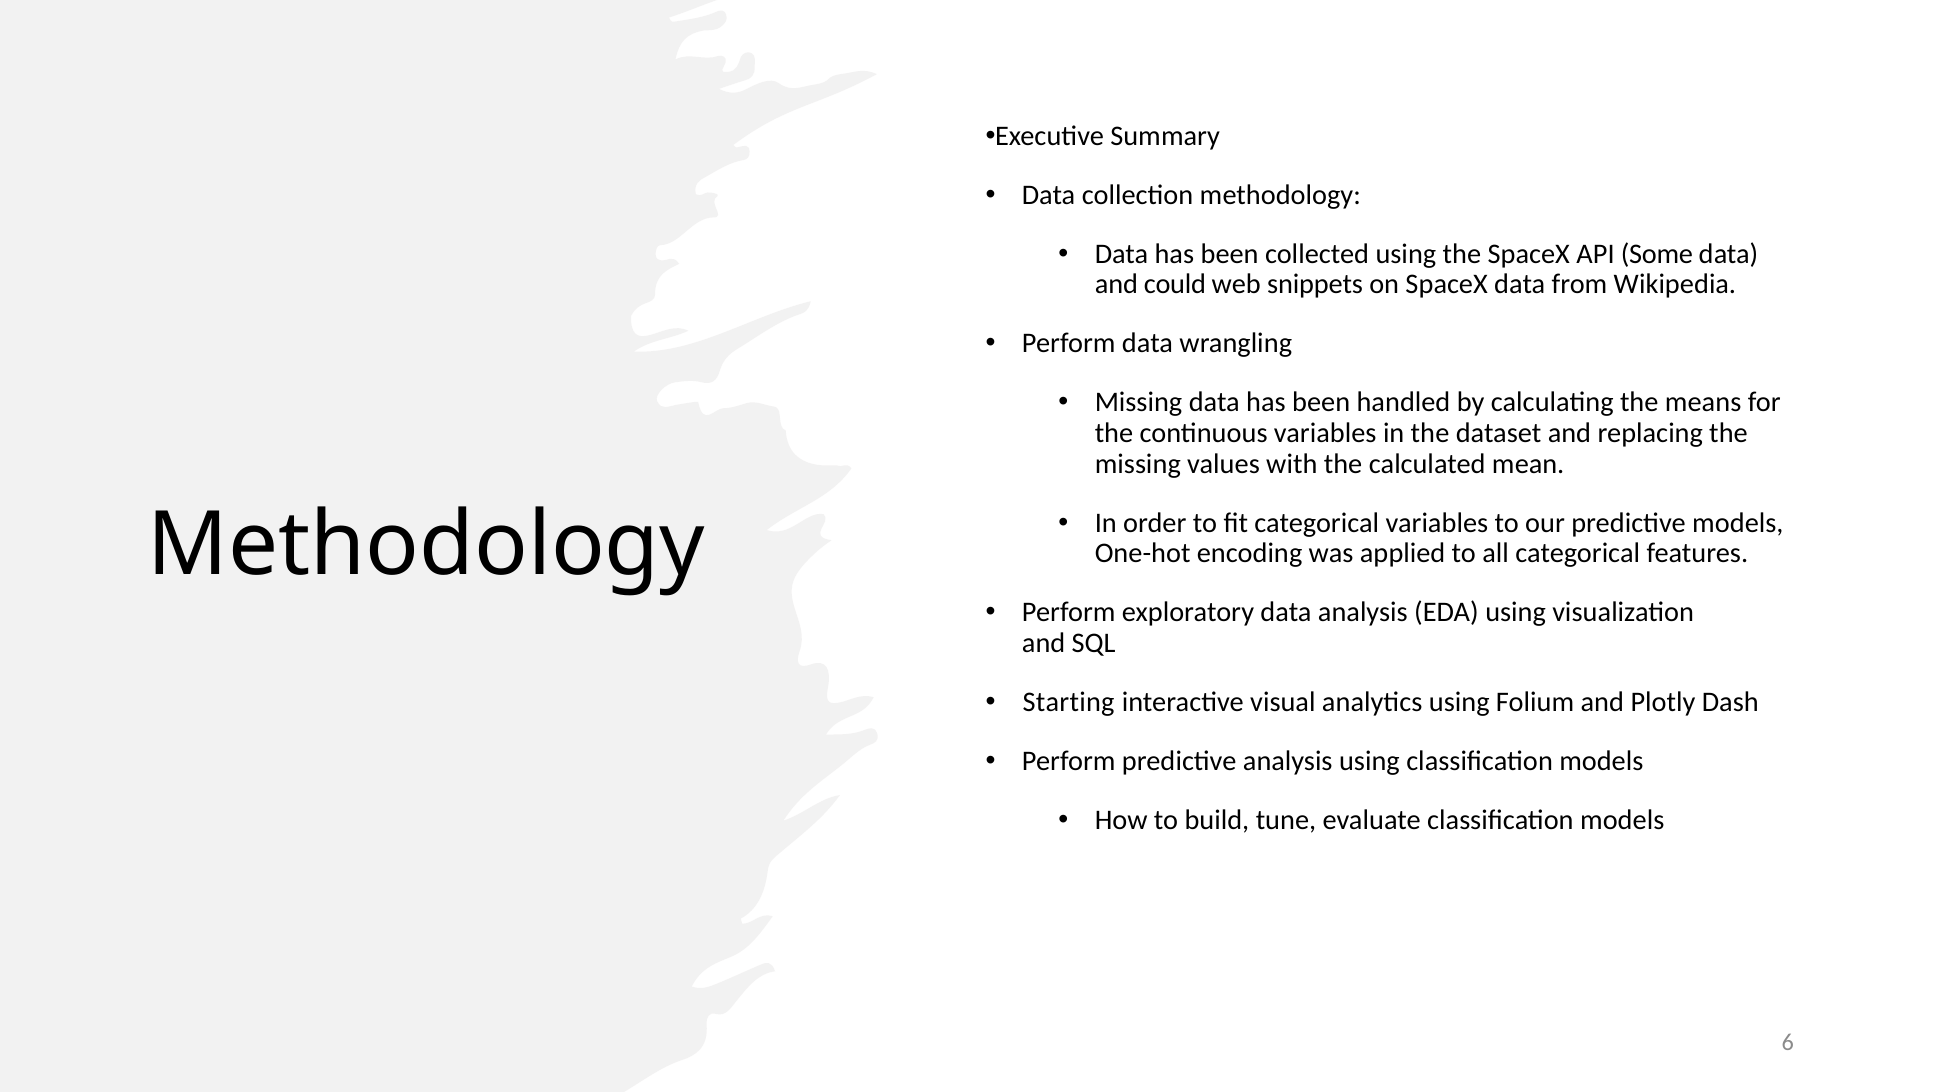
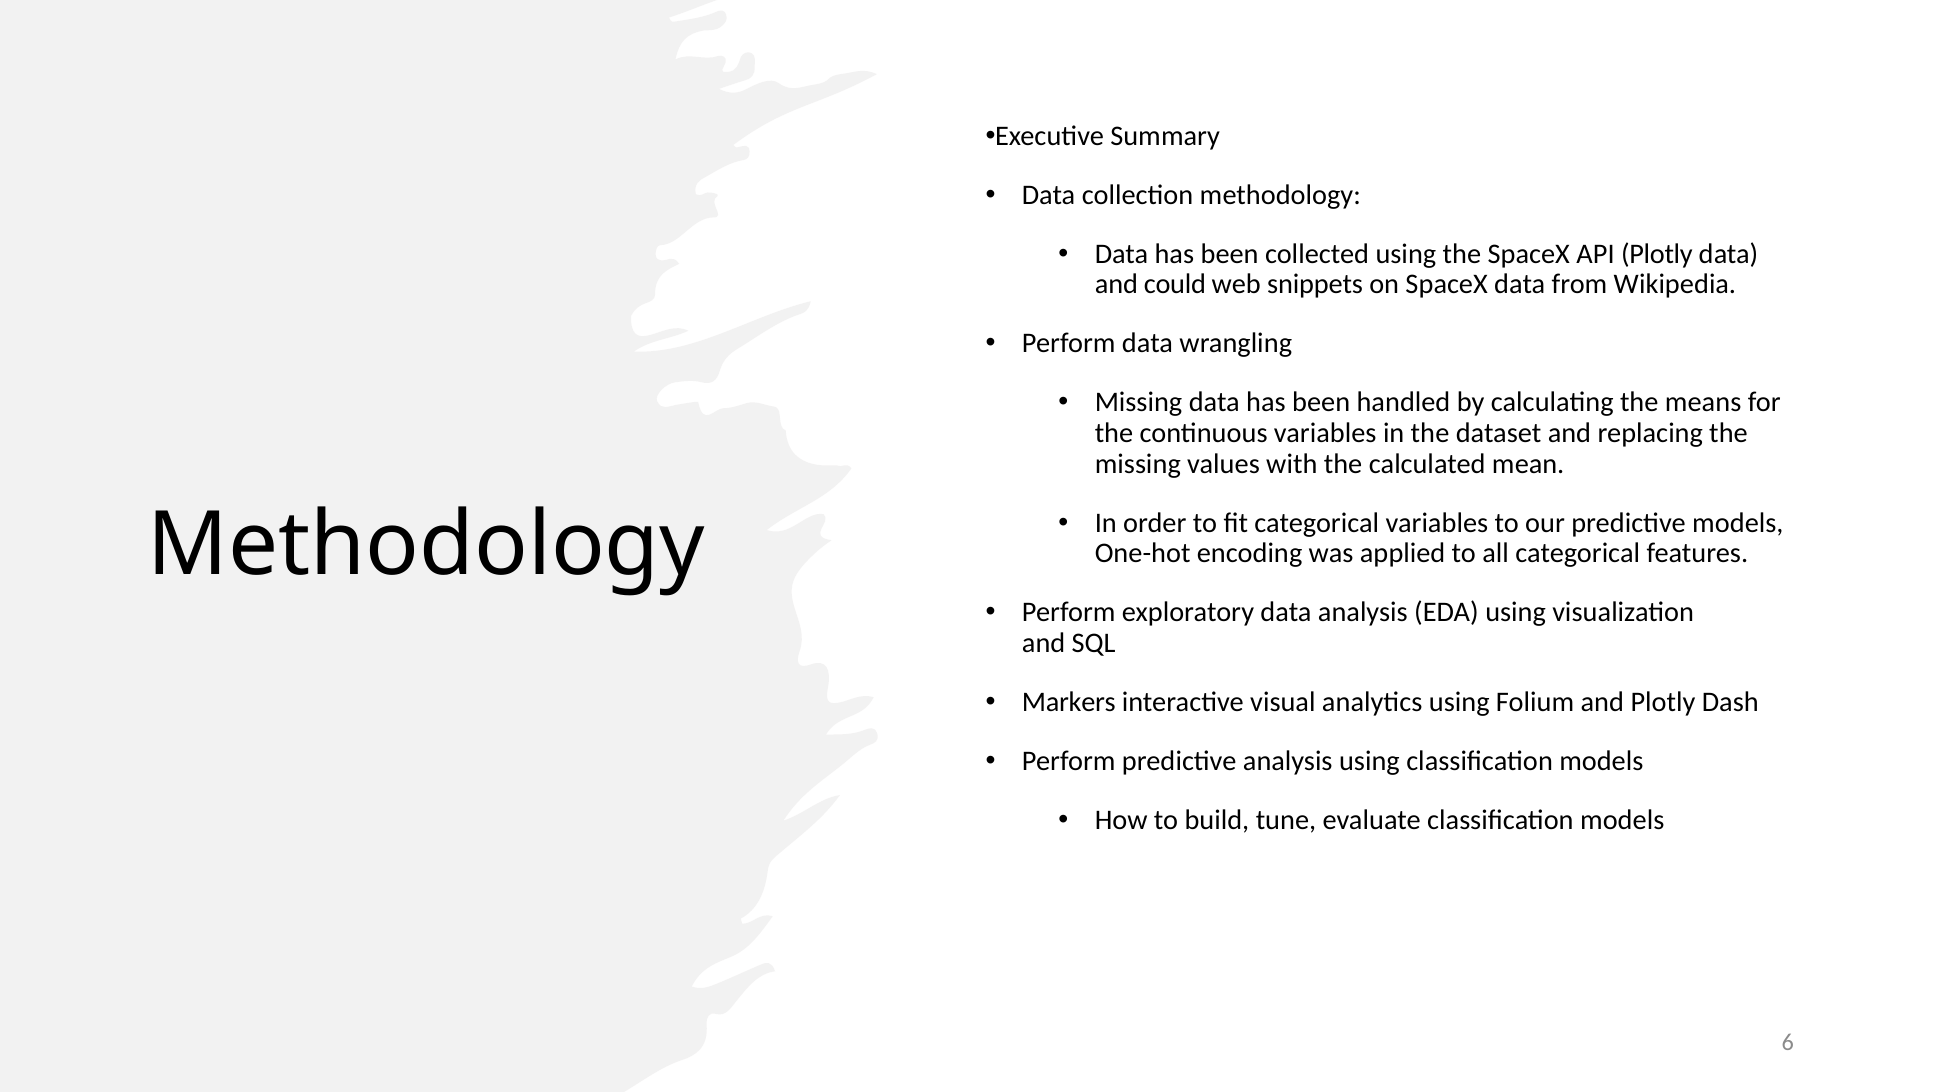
API Some: Some -> Plotly
Starting: Starting -> Markers
